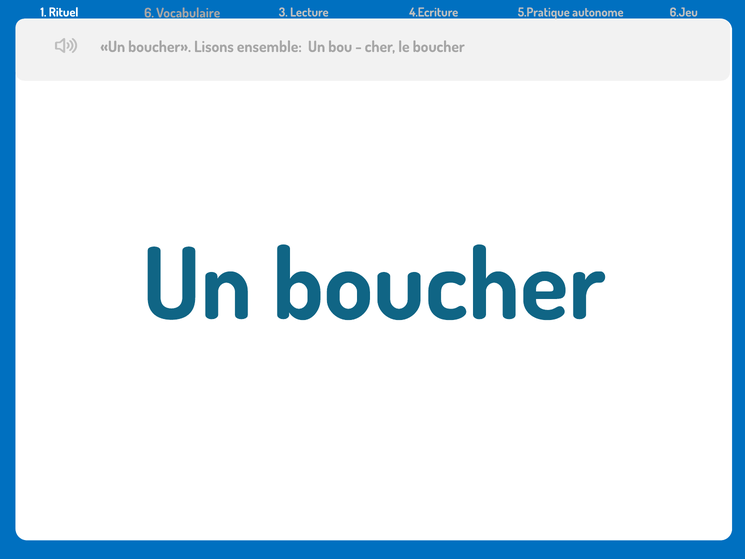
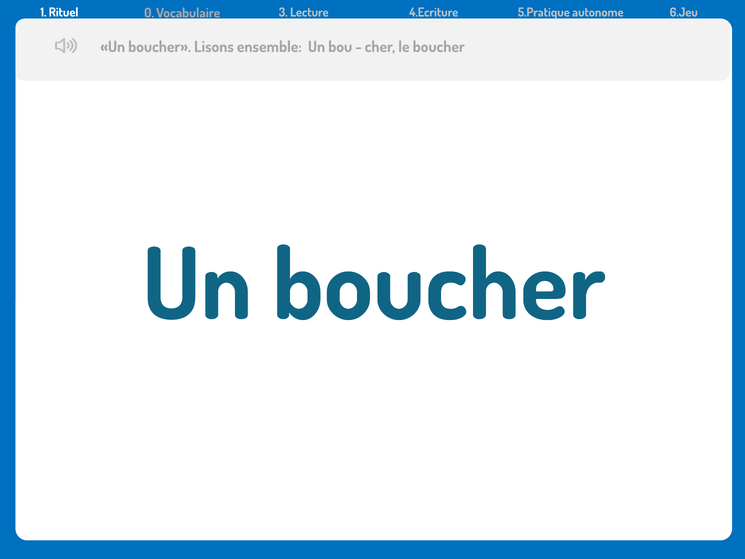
6: 6 -> 0
